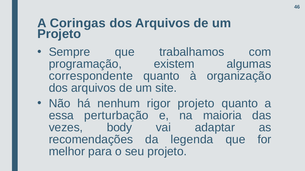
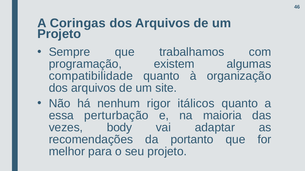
correspondente: correspondente -> compatibilidade
rigor projeto: projeto -> itálicos
legenda: legenda -> portanto
